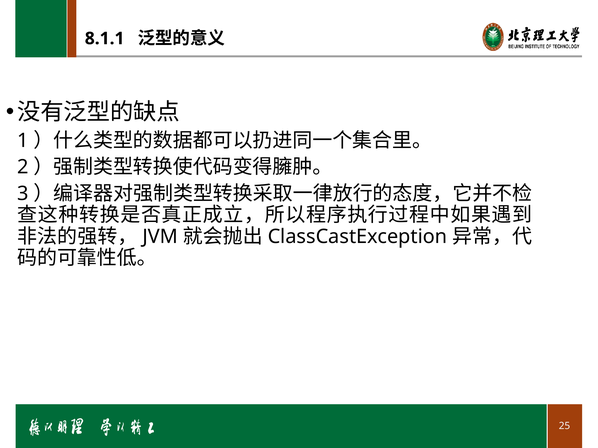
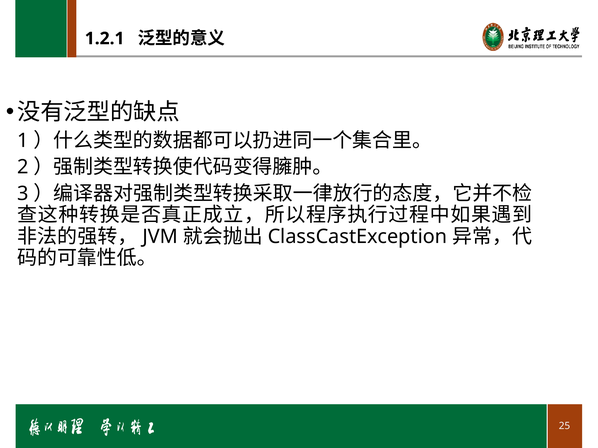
8.1.1: 8.1.1 -> 1.2.1
